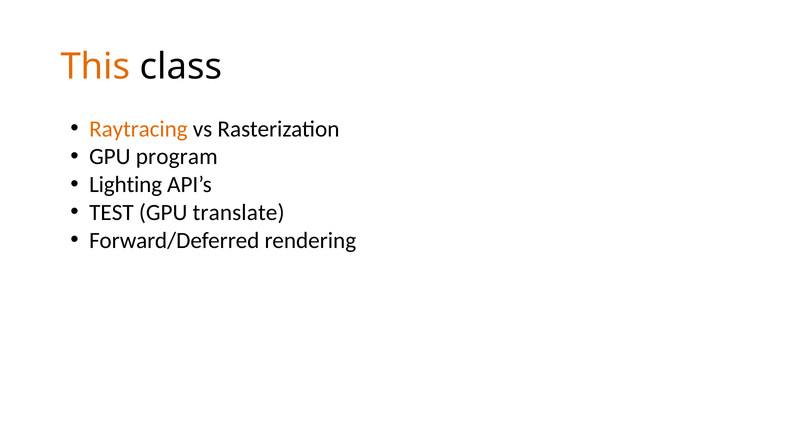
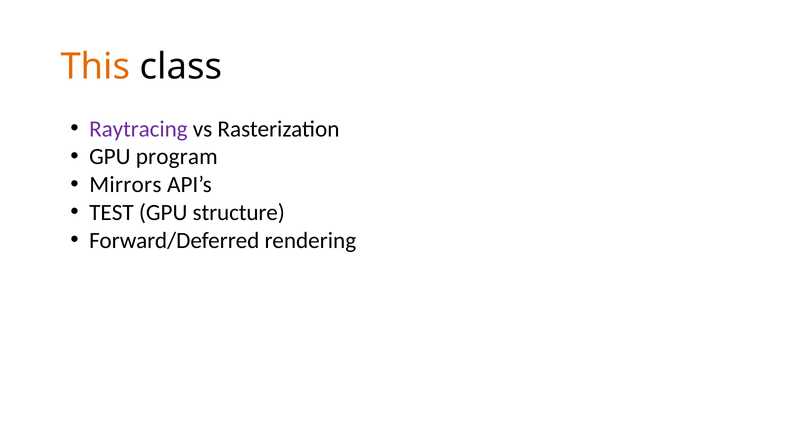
Raytracing colour: orange -> purple
Lighting: Lighting -> Mirrors
translate: translate -> structure
